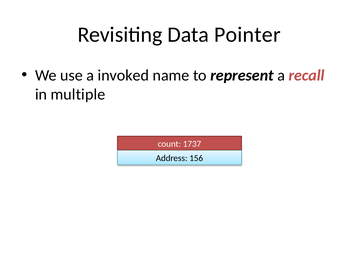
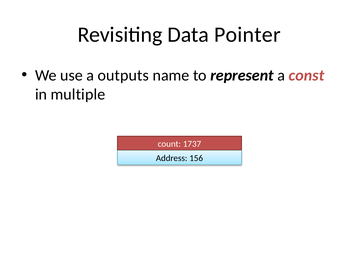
invoked: invoked -> outputs
recall: recall -> const
